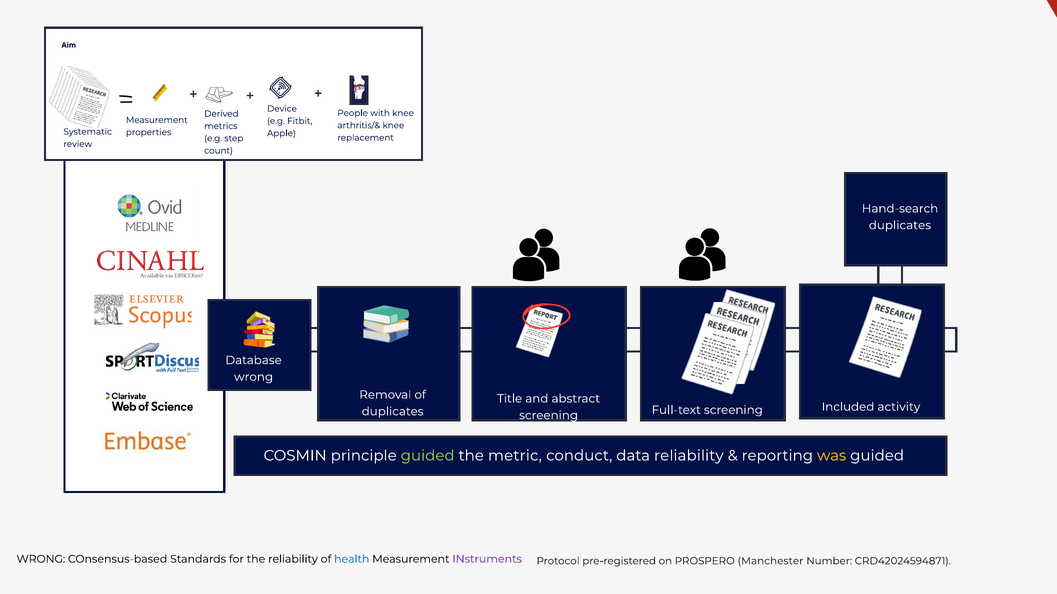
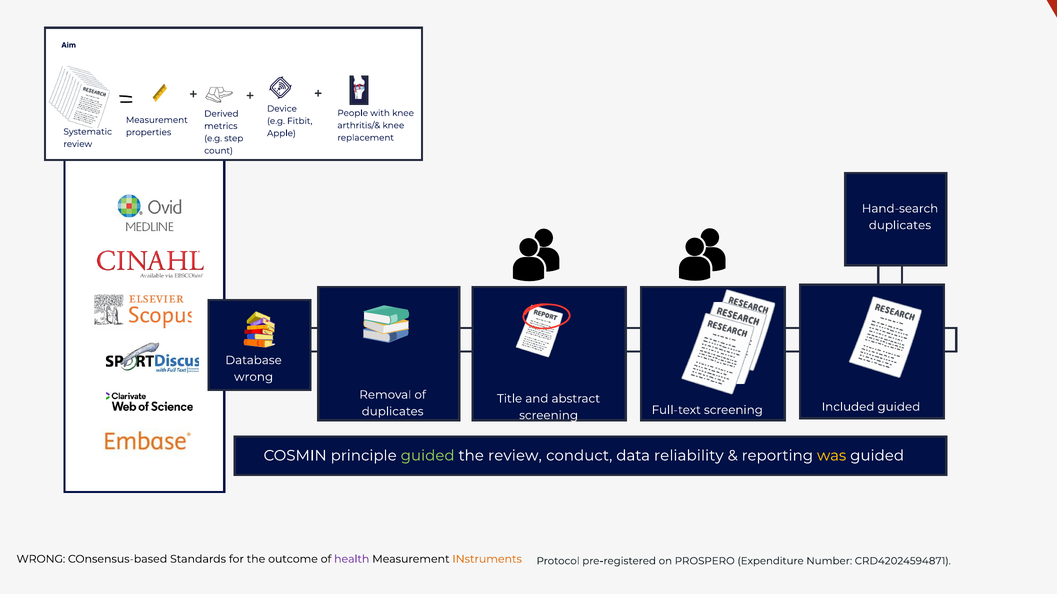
Included activity: activity -> guided
the metric: metric -> review
the reliability: reliability -> outcome
health colour: blue -> purple
INstruments colour: purple -> orange
Manchester: Manchester -> Expenditure
